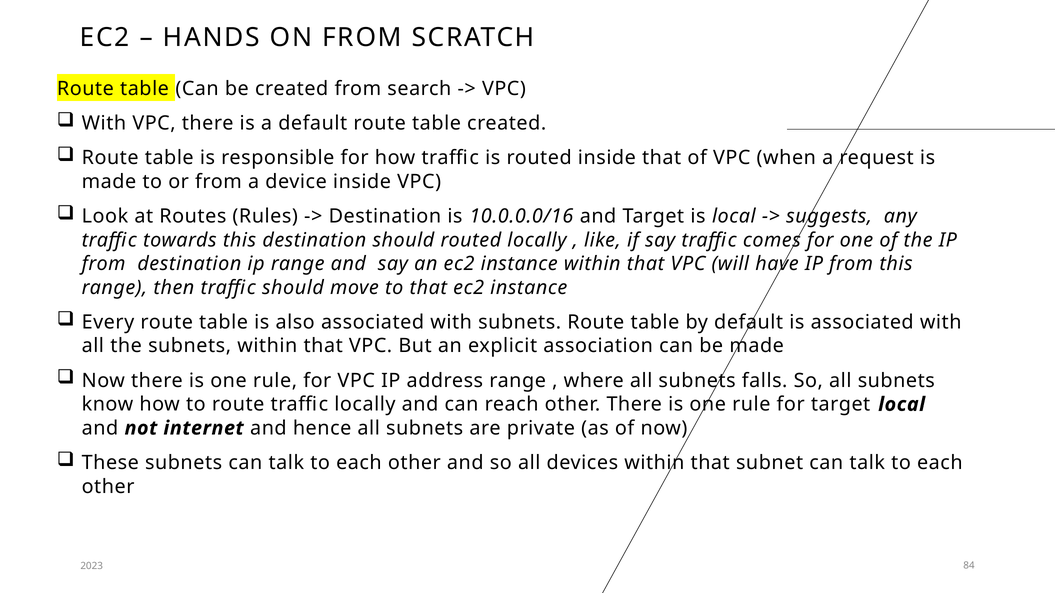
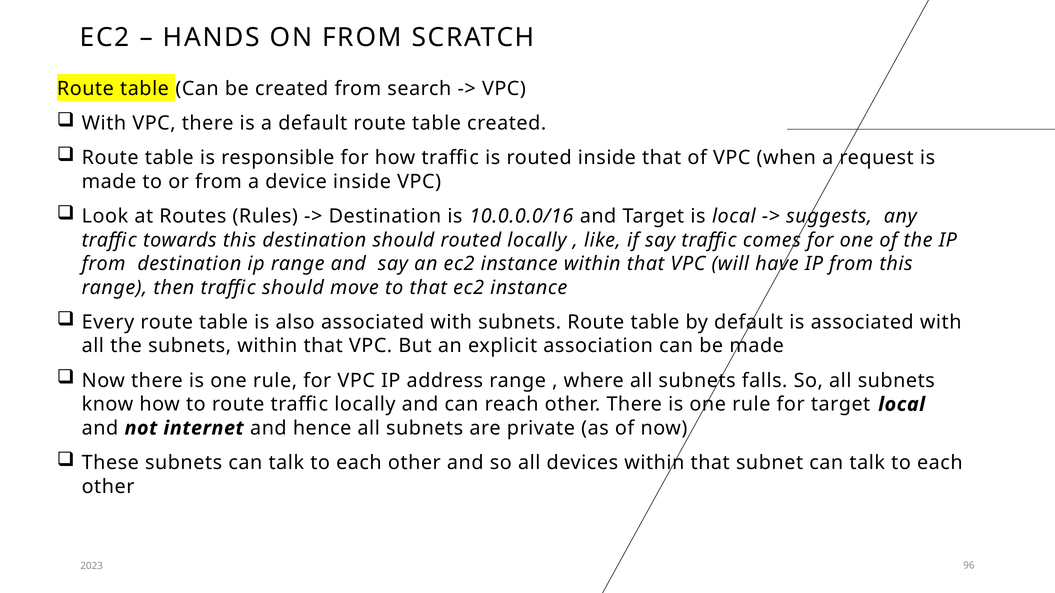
84: 84 -> 96
